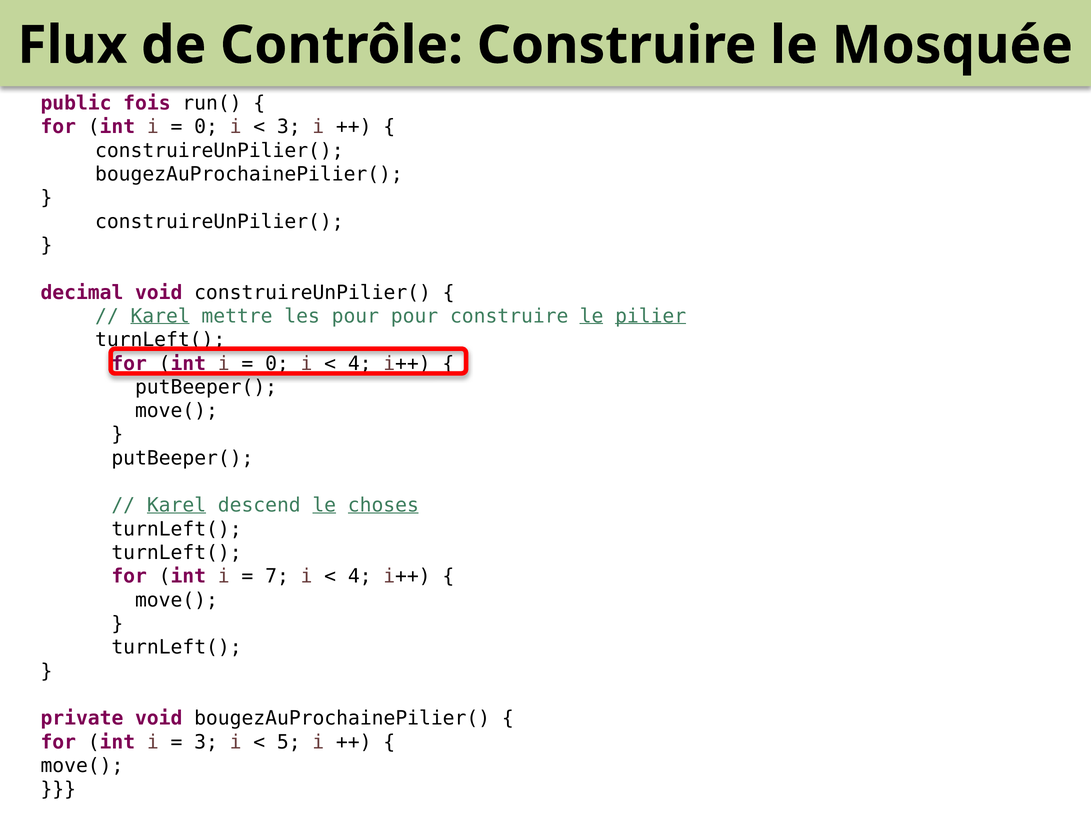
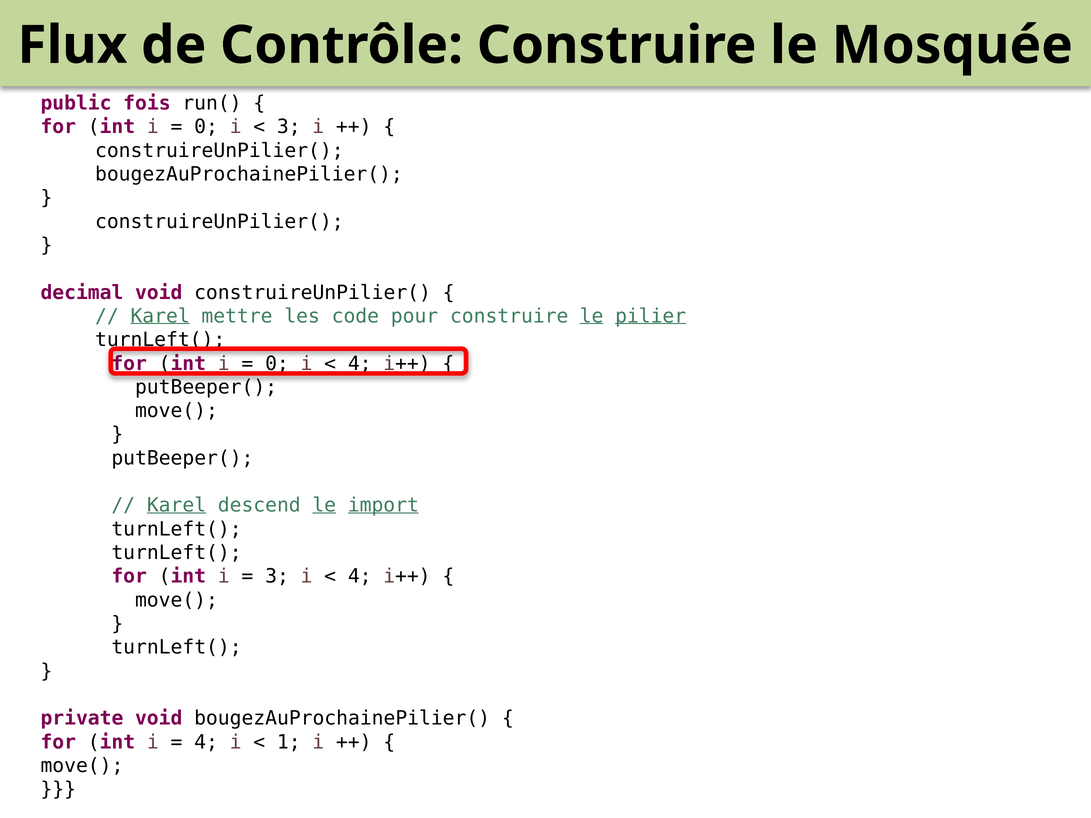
les pour: pour -> code
choses: choses -> import
7 at (277, 577): 7 -> 3
3 at (206, 742): 3 -> 4
5: 5 -> 1
